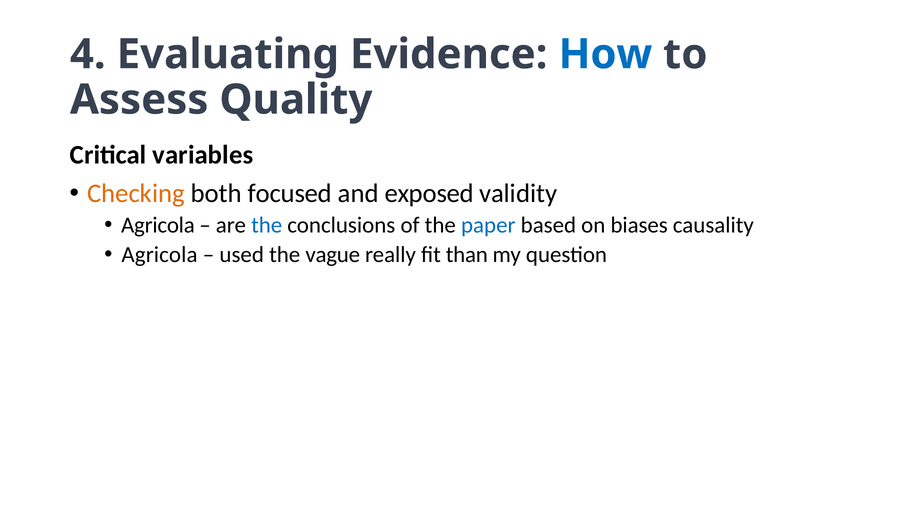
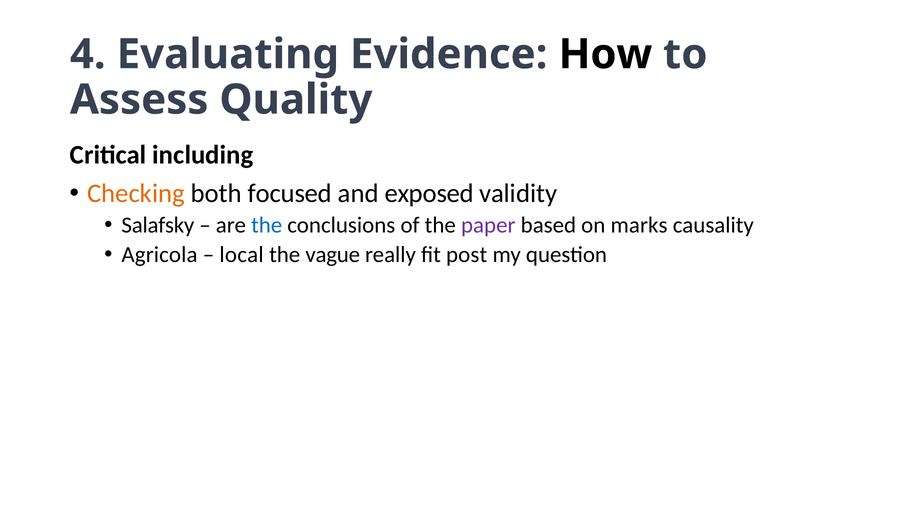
How colour: blue -> black
variables: variables -> including
Agricola at (158, 225): Agricola -> Salafsky
paper colour: blue -> purple
biases: biases -> marks
used: used -> local
than: than -> post
